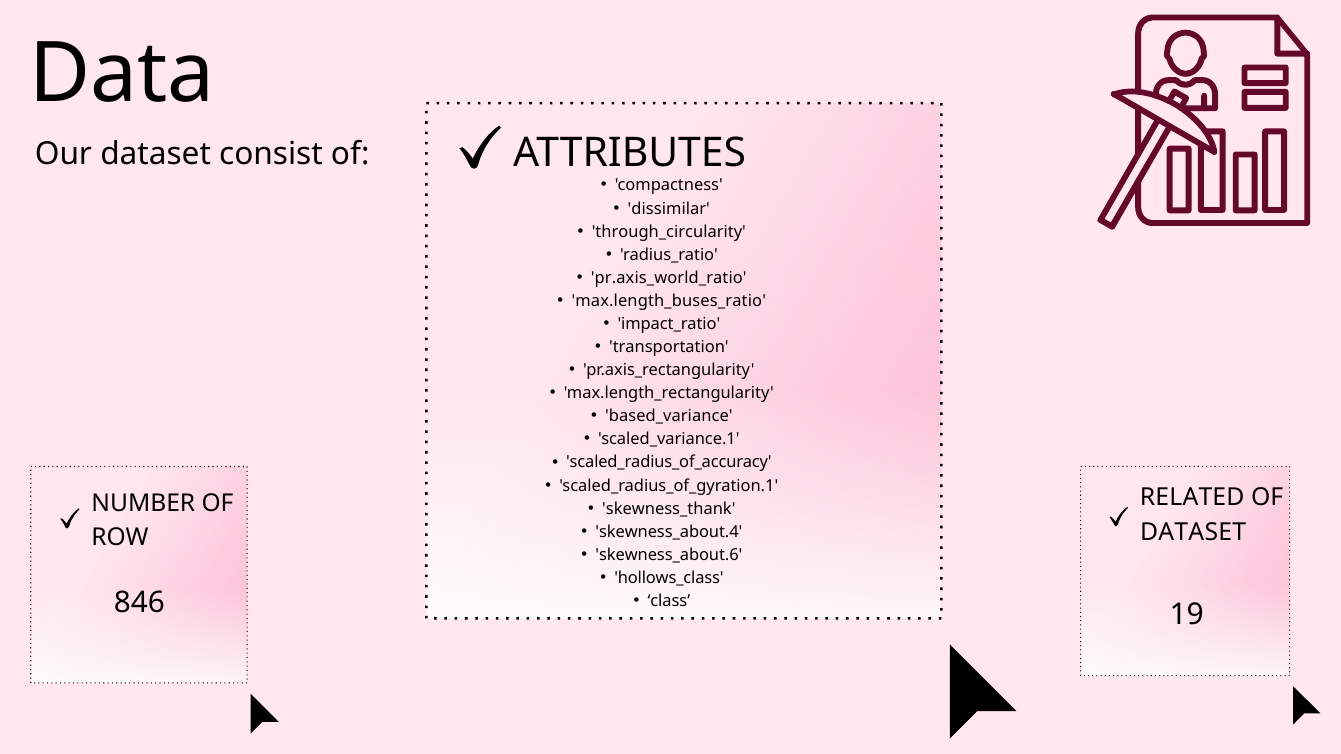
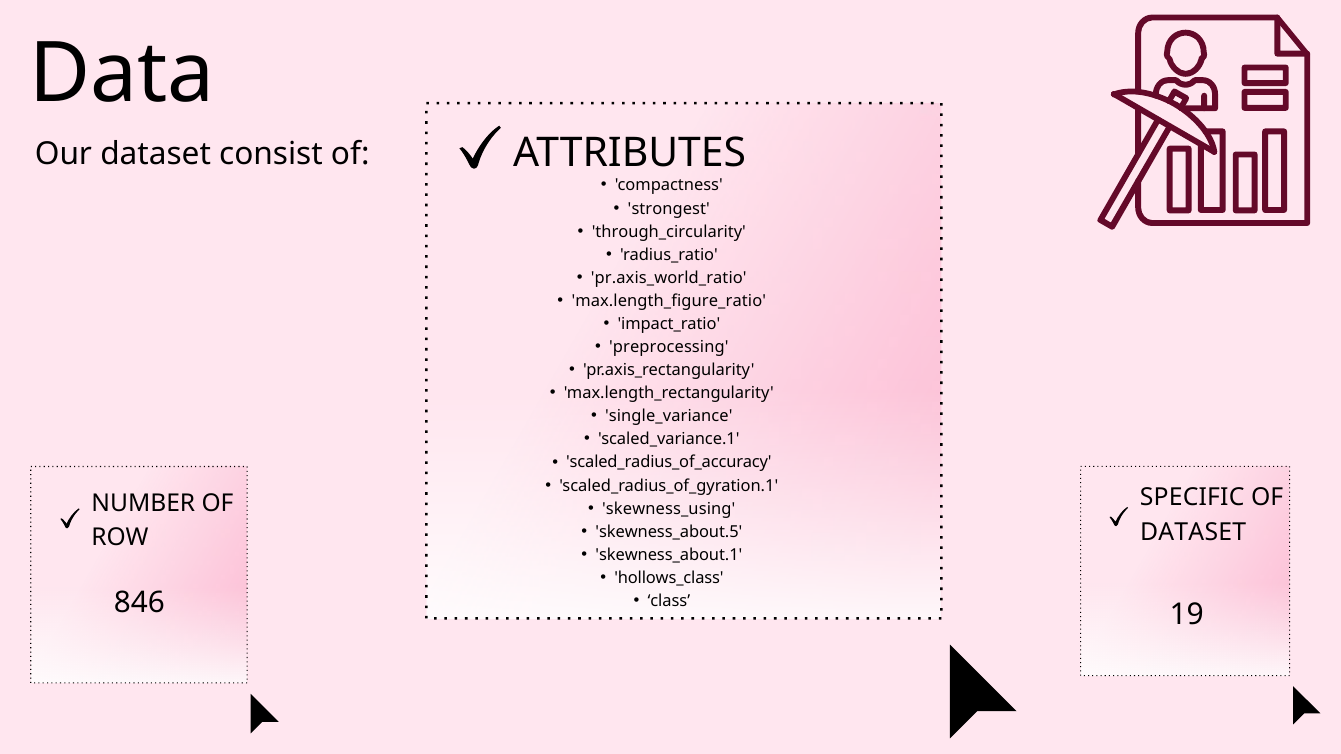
dissimilar: dissimilar -> strongest
max.length_buses_ratio: max.length_buses_ratio -> max.length_figure_ratio
transportation: transportation -> preprocessing
based_variance: based_variance -> single_variance
RELATED: RELATED -> SPECIFIC
skewness_thank: skewness_thank -> skewness_using
skewness_about.4: skewness_about.4 -> skewness_about.5
skewness_about.6: skewness_about.6 -> skewness_about.1
